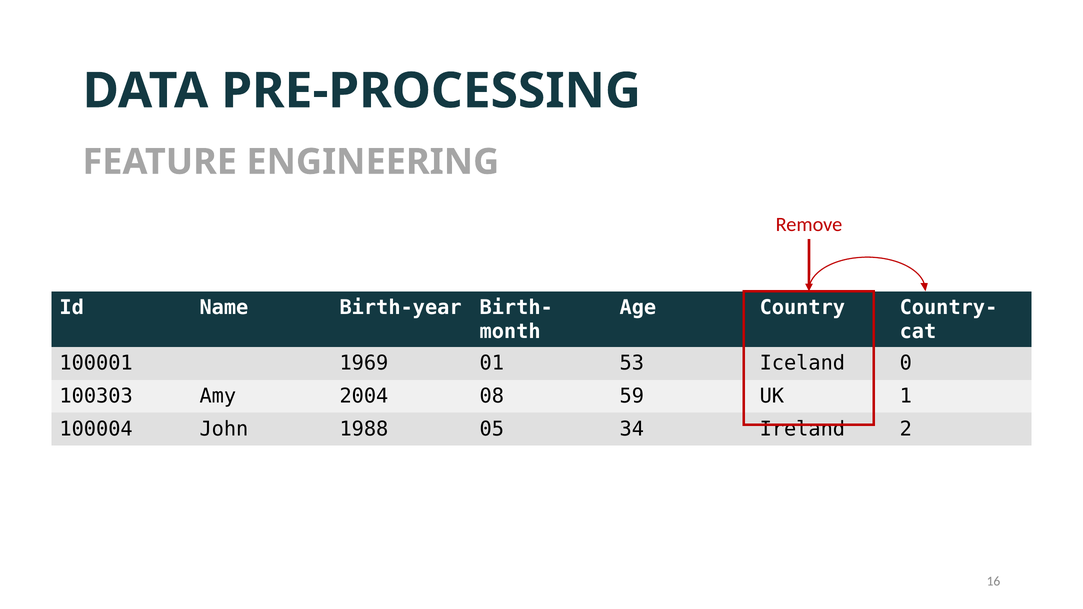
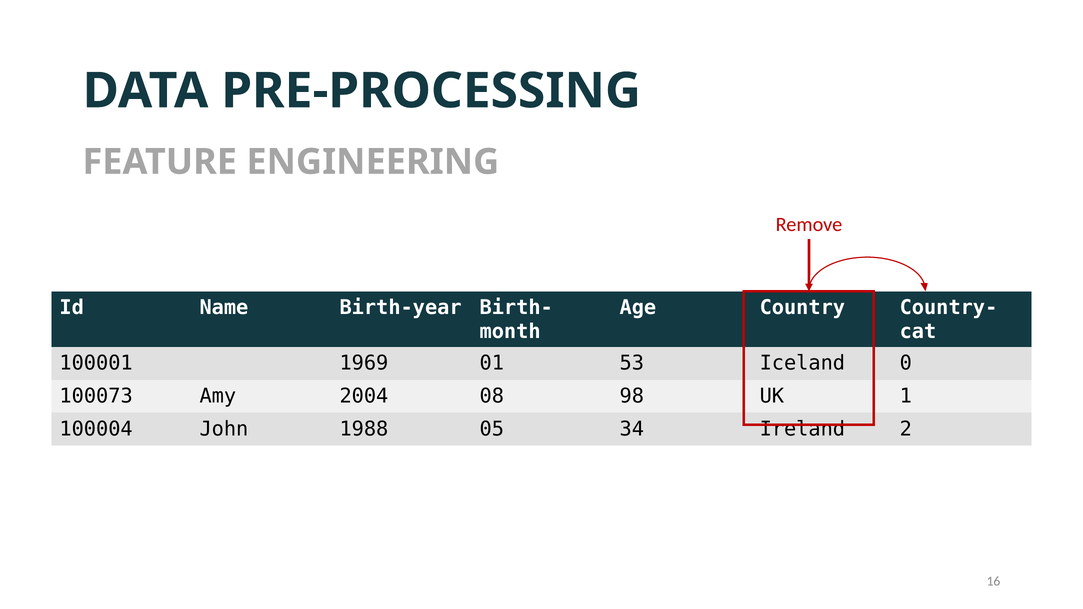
100303: 100303 -> 100073
59: 59 -> 98
